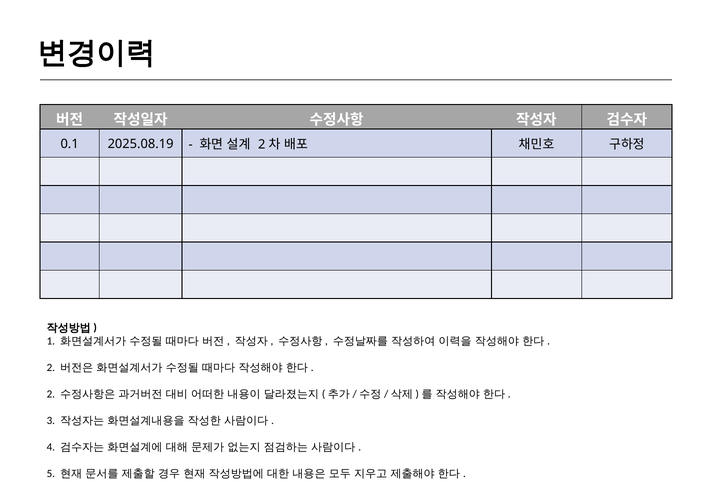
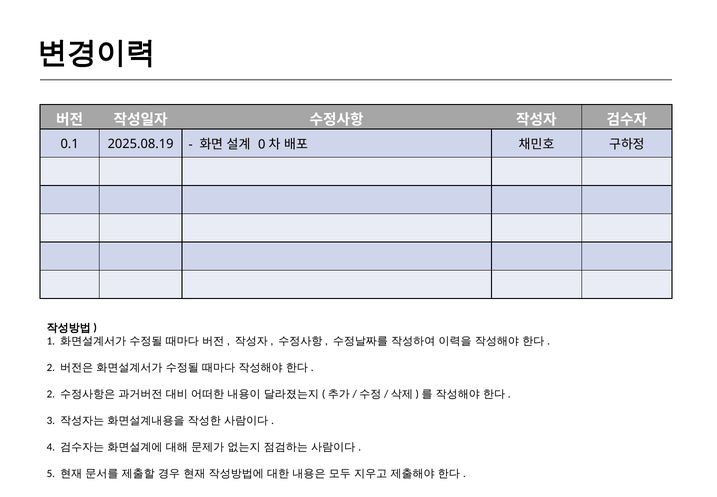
2 at (262, 144): 2 -> 0
